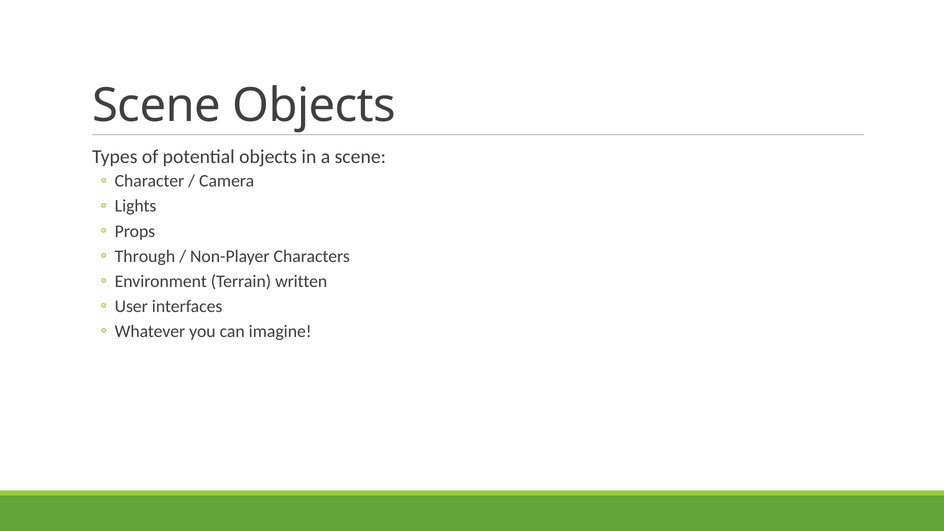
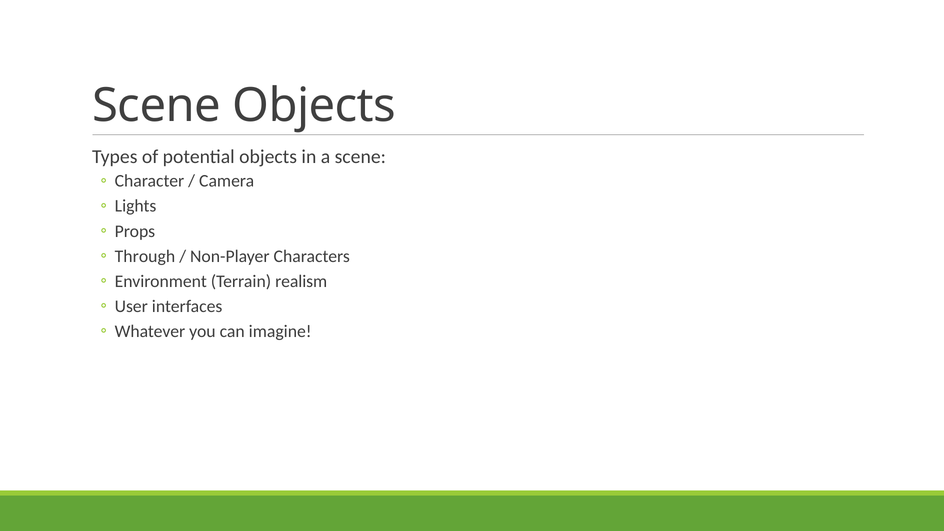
written: written -> realism
